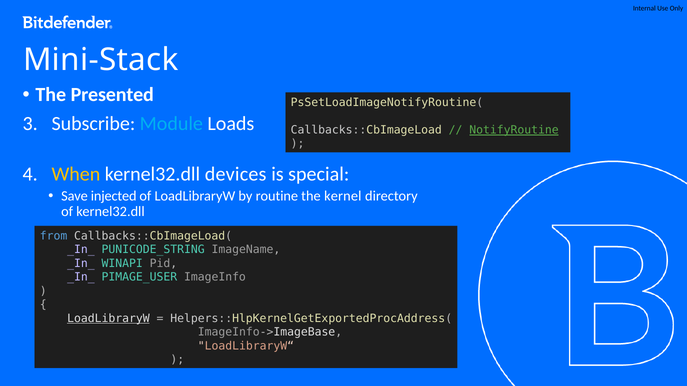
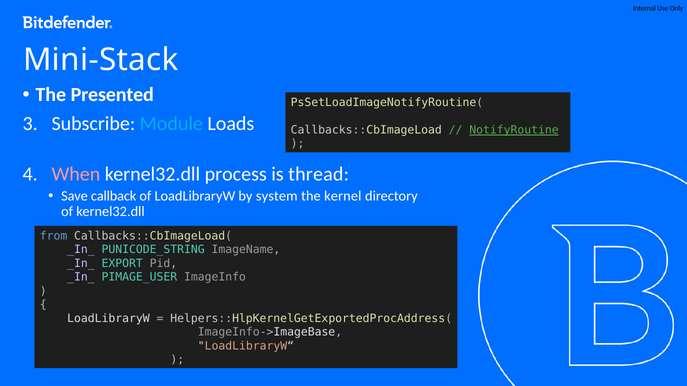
When colour: yellow -> pink
devices: devices -> process
special: special -> thread
injected: injected -> callback
routine: routine -> system
WINAPI: WINAPI -> EXPORT
LoadLibraryW at (108, 319) underline: present -> none
